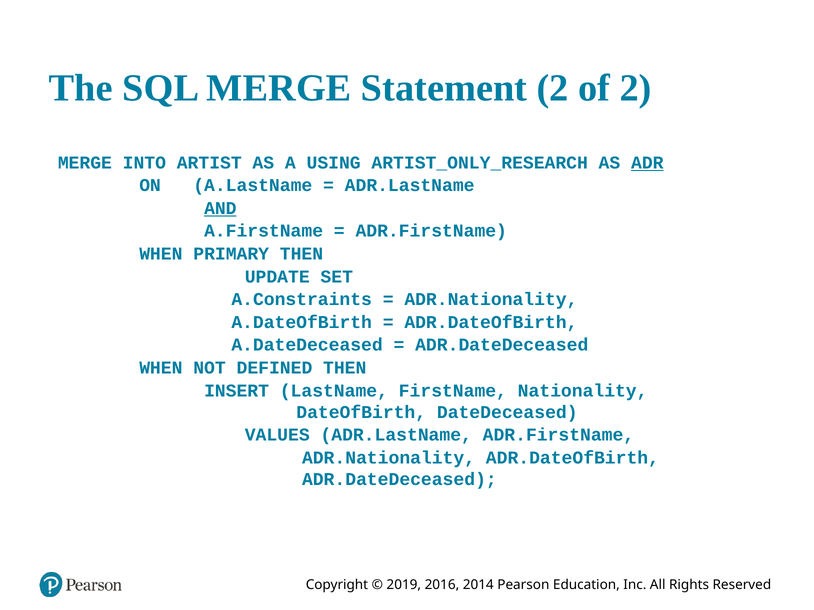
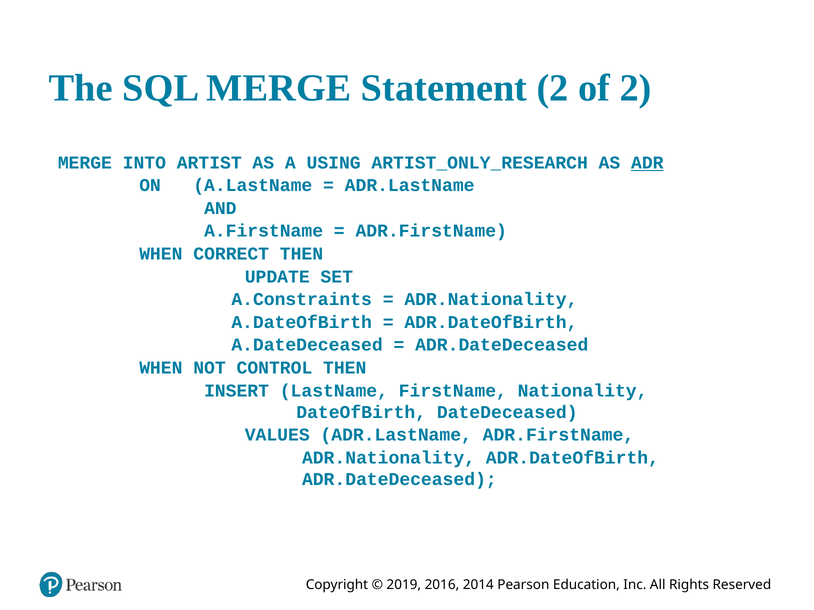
AND underline: present -> none
PRIMARY: PRIMARY -> CORRECT
DEFINED: DEFINED -> CONTROL
